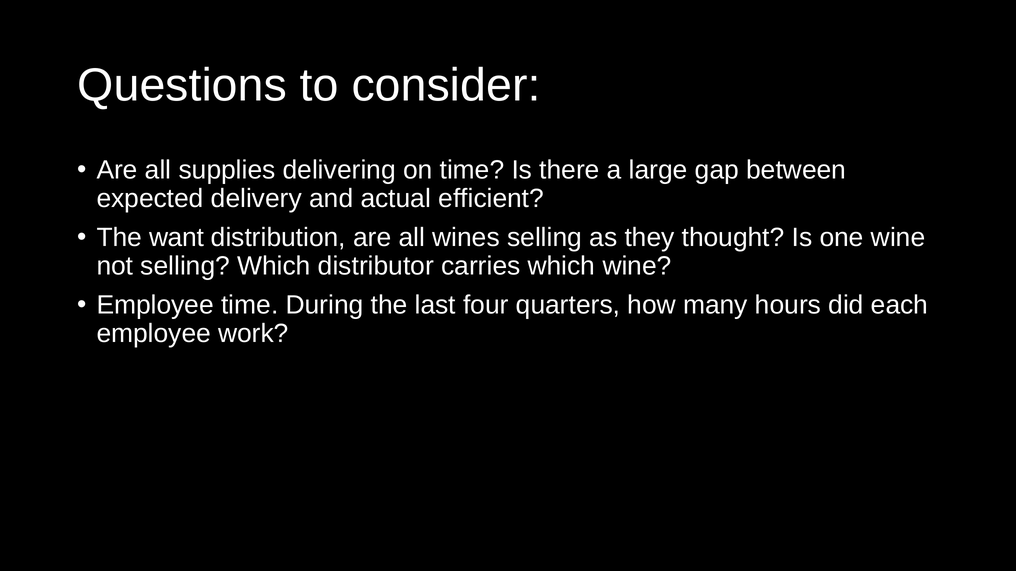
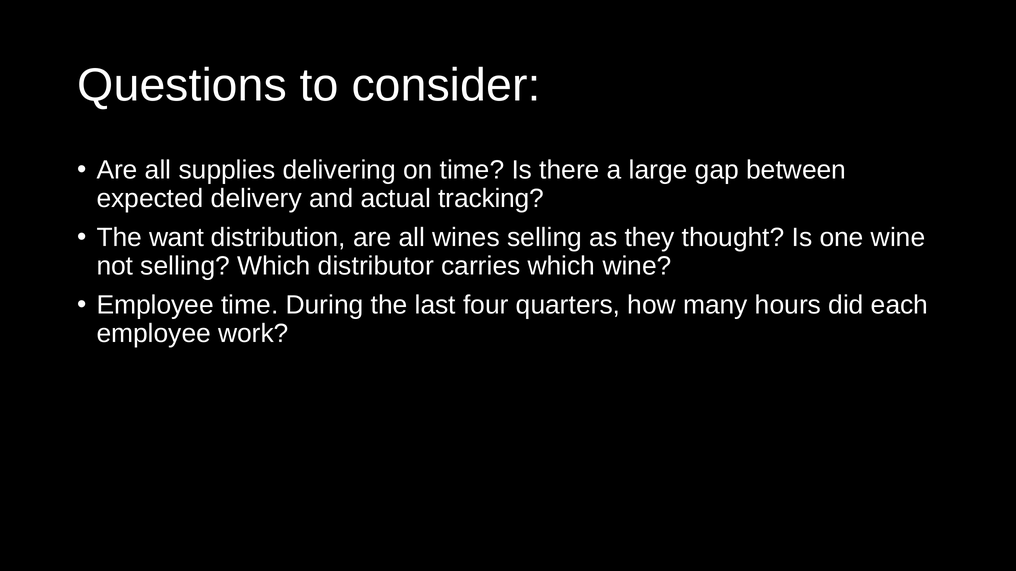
efficient: efficient -> tracking
